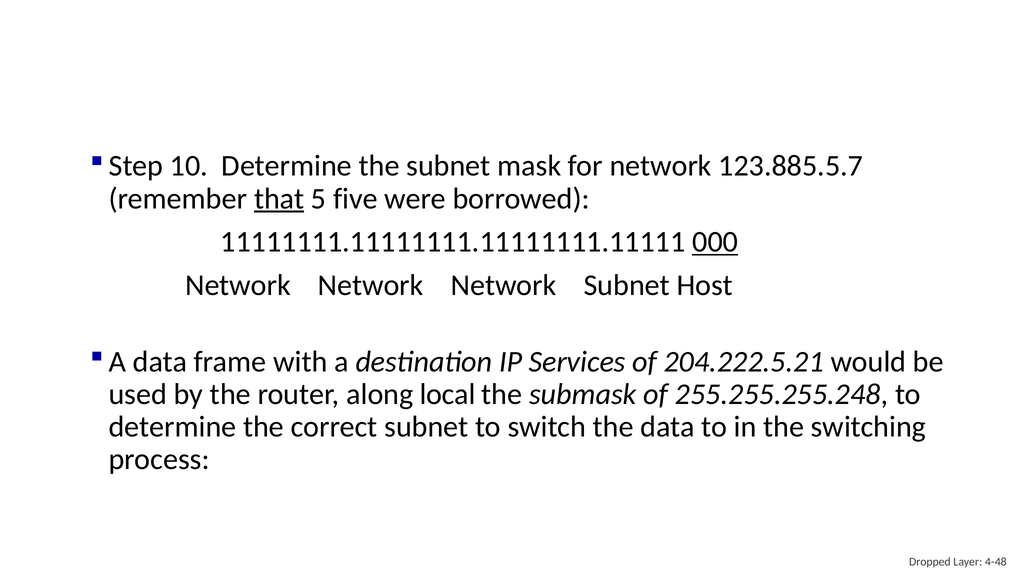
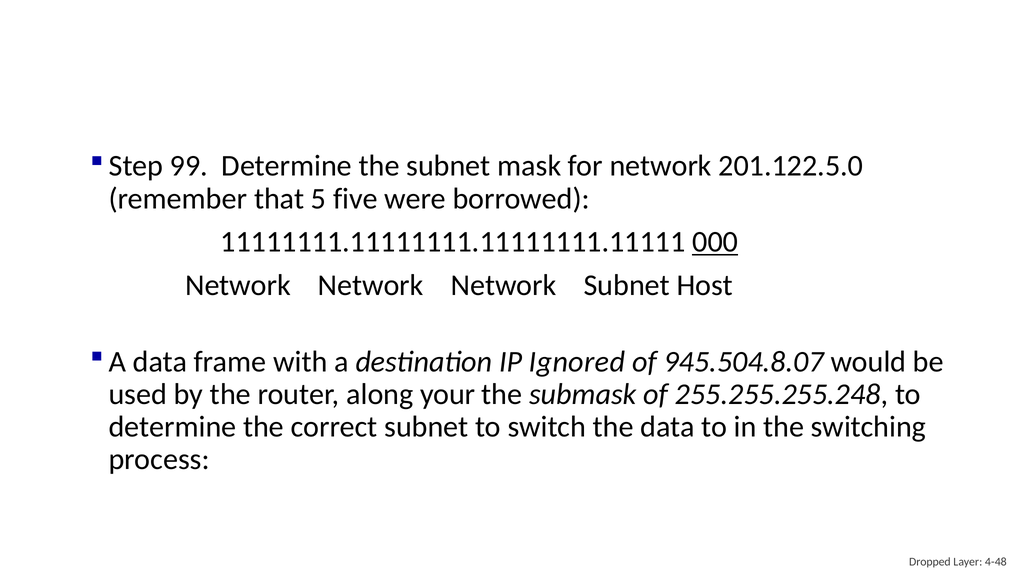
10: 10 -> 99
123.885.5.7: 123.885.5.7 -> 201.122.5.0
that underline: present -> none
Services: Services -> Ignored
204.222.5.21: 204.222.5.21 -> 945.504.8.07
local: local -> your
